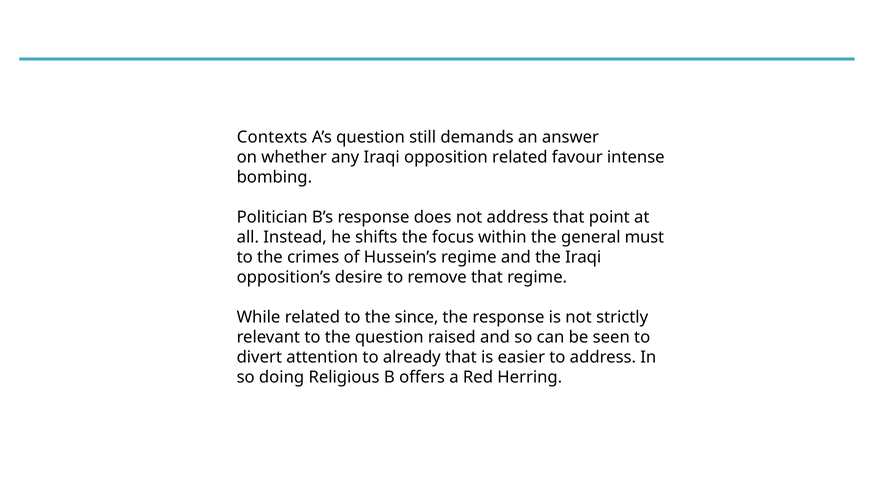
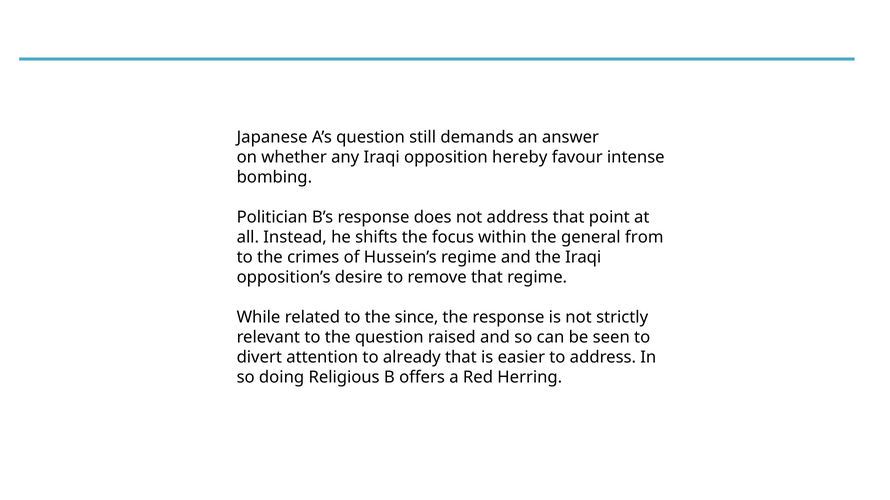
Contexts: Contexts -> Japanese
opposition related: related -> hereby
must: must -> from
